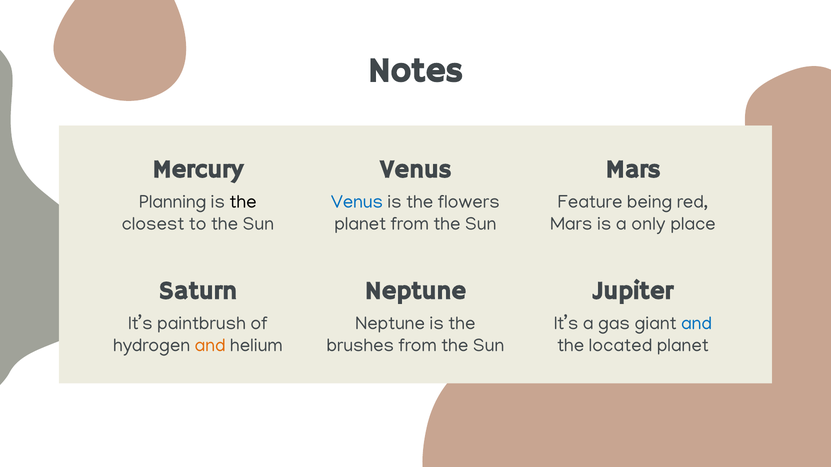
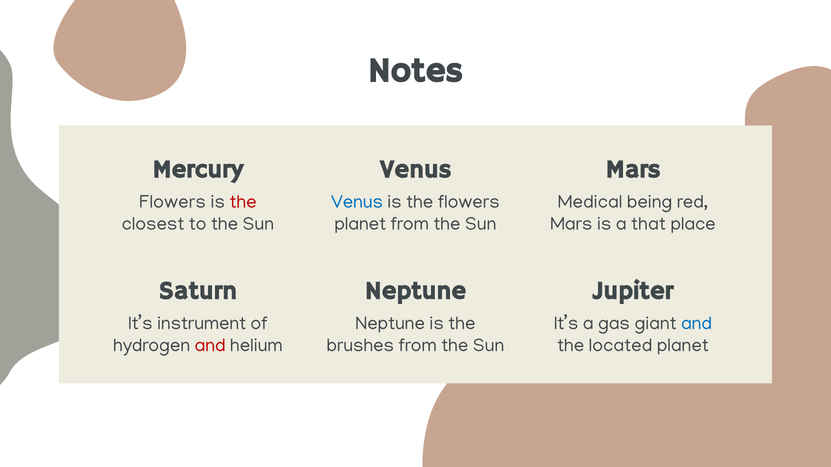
Planning at (173, 202): Planning -> Flowers
the at (243, 202) colour: black -> red
Feature: Feature -> Medical
only: only -> that
paintbrush: paintbrush -> instrument
and at (210, 346) colour: orange -> red
